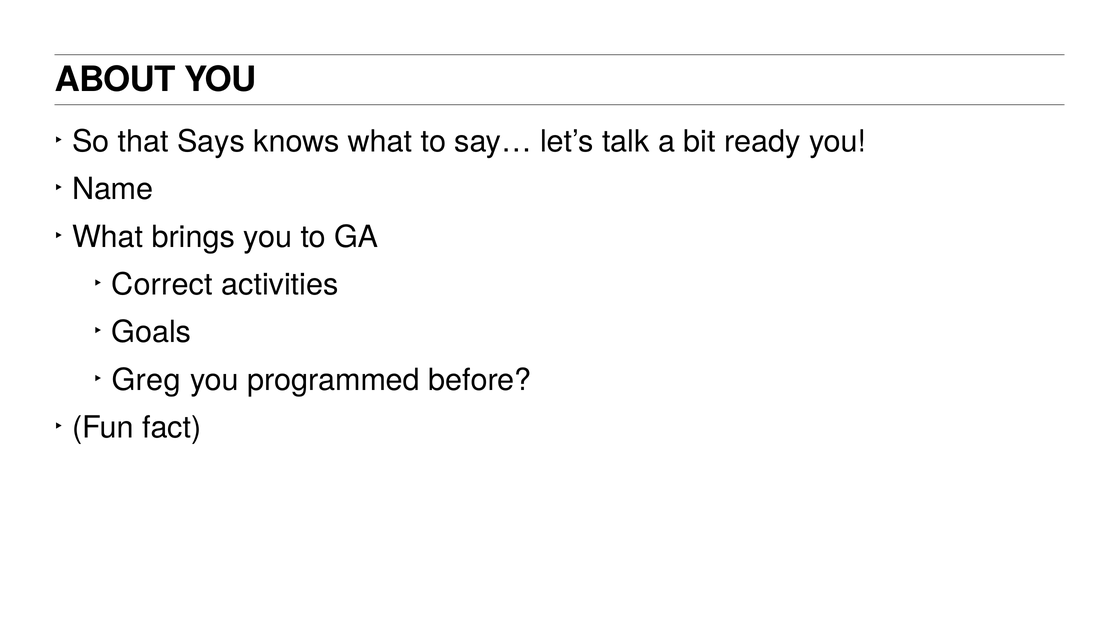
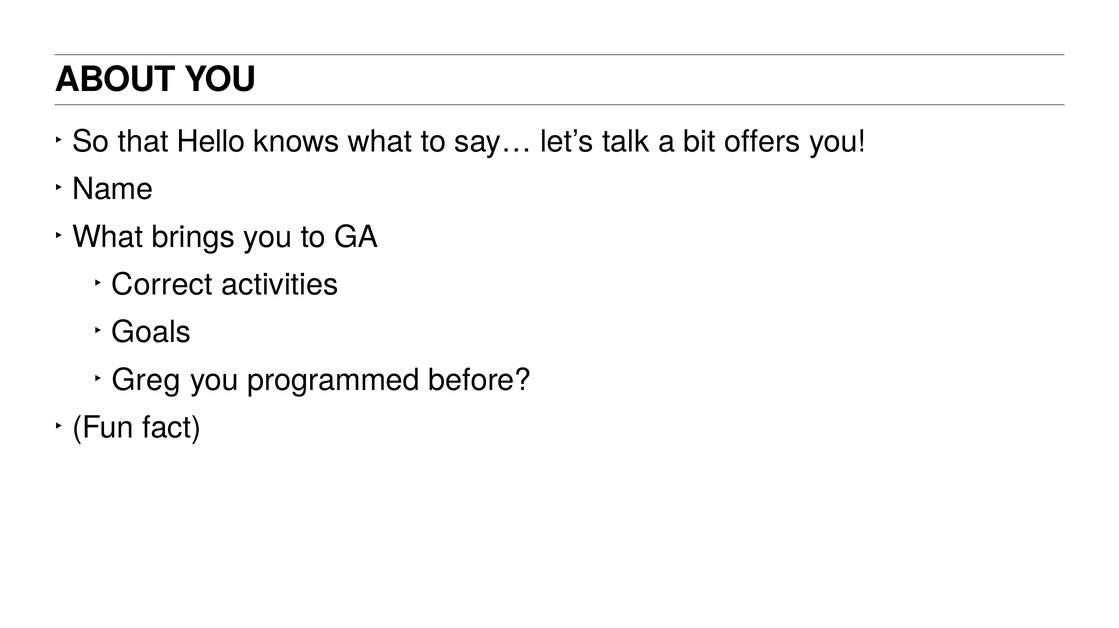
Says: Says -> Hello
ready: ready -> offers
